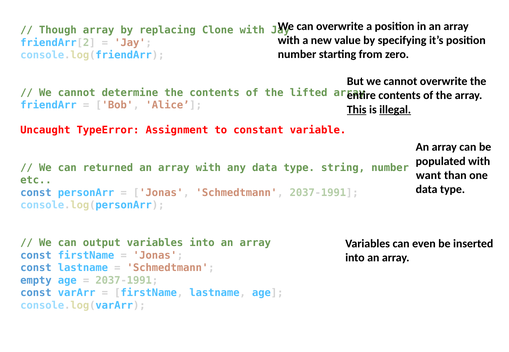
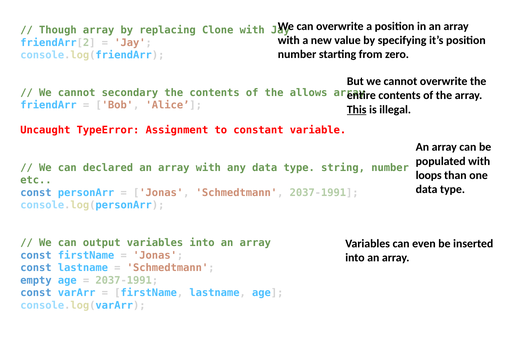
determine: determine -> secondary
lifted: lifted -> allows
illegal underline: present -> none
returned: returned -> declared
want: want -> loops
